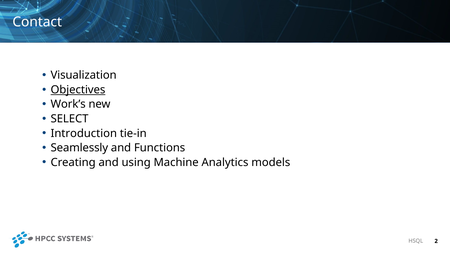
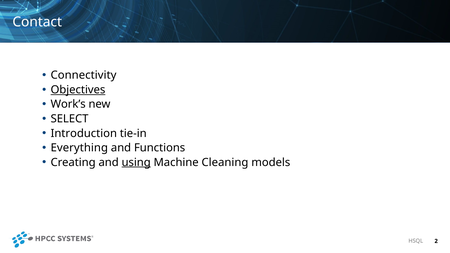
Visualization: Visualization -> Connectivity
Seamlessly: Seamlessly -> Everything
using underline: none -> present
Analytics: Analytics -> Cleaning
